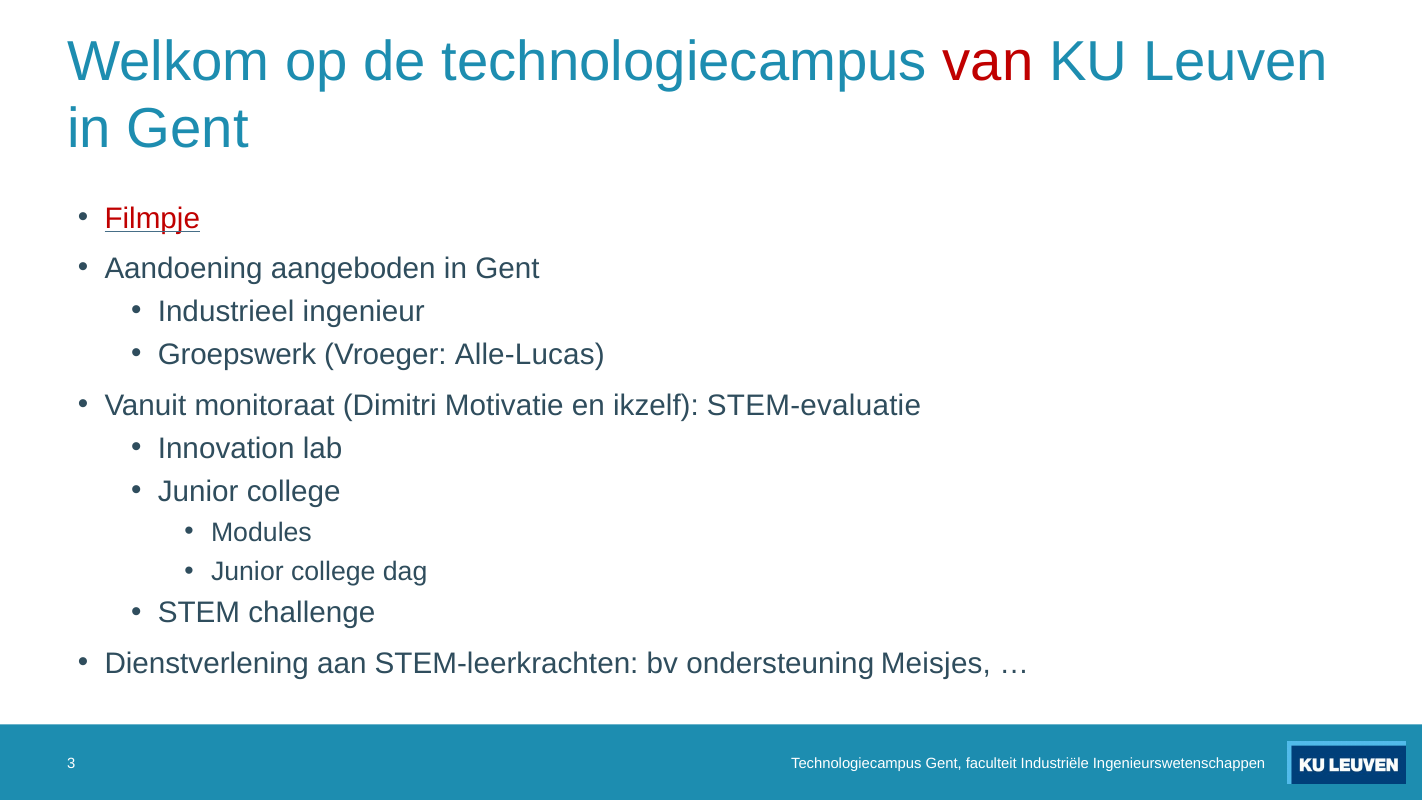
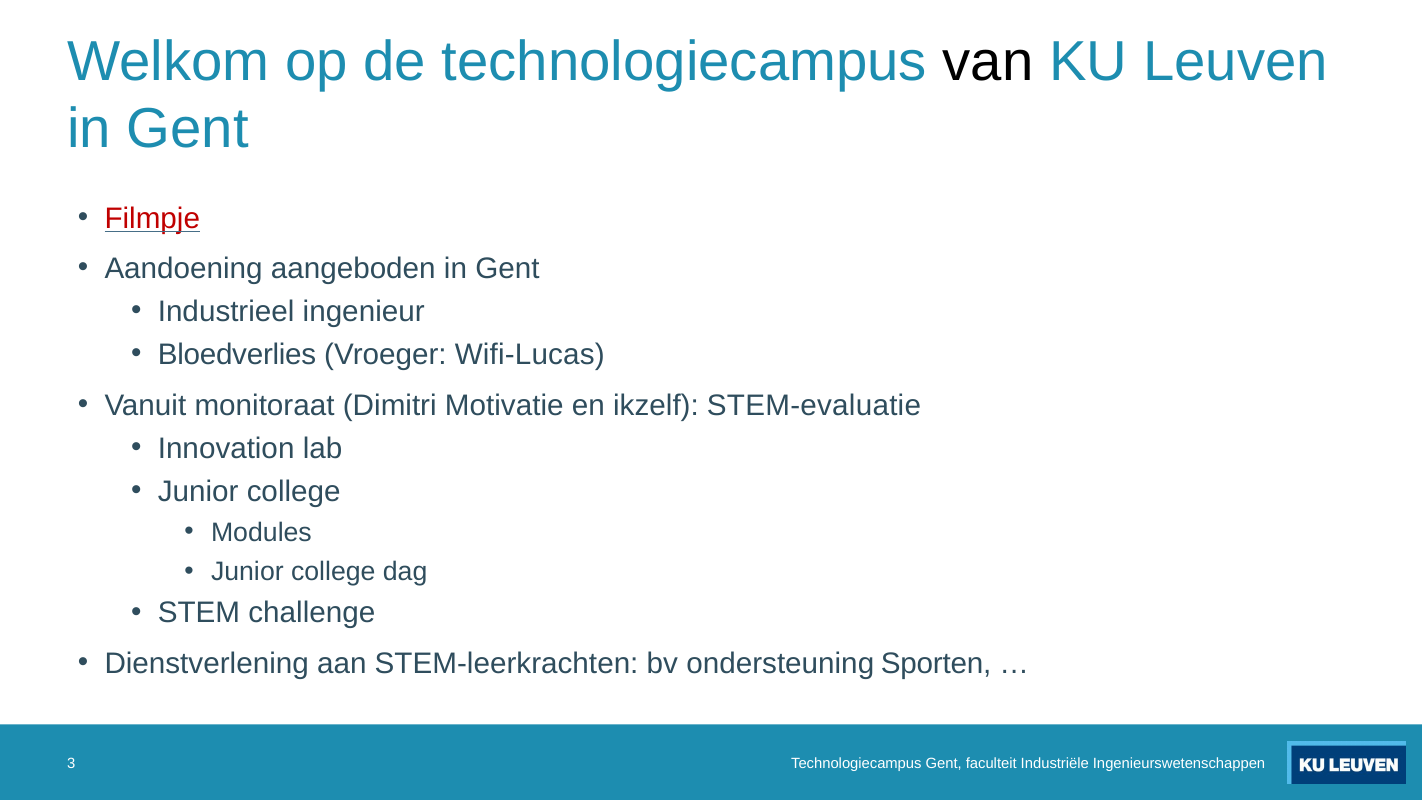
van colour: red -> black
Groepswerk: Groepswerk -> Bloedverlies
Alle-Lucas: Alle-Lucas -> Wifi-Lucas
Meisjes: Meisjes -> Sporten
